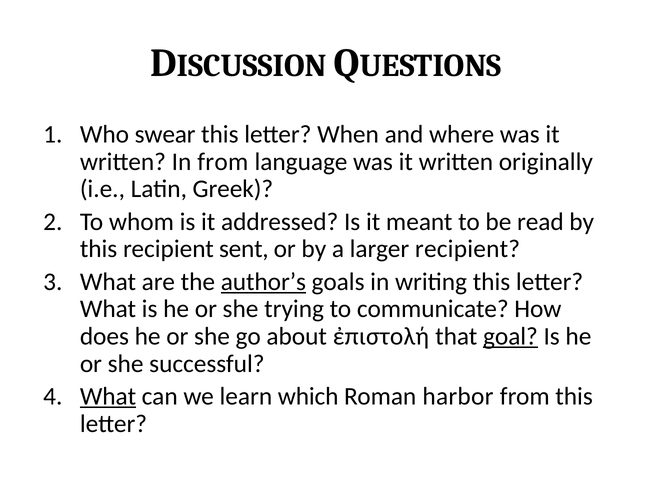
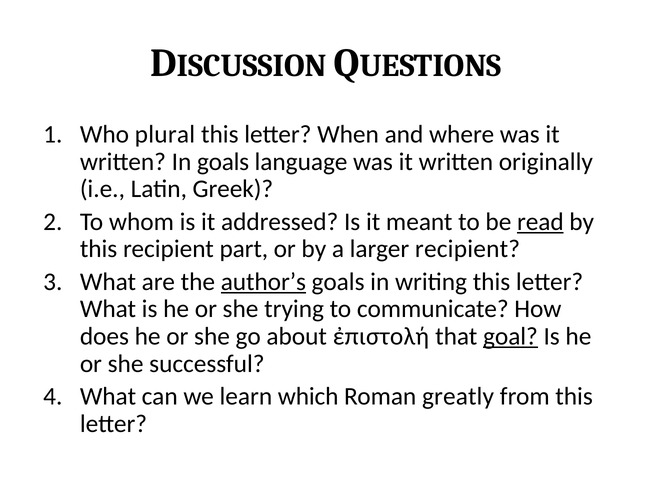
swear: swear -> plural
In from: from -> goals
read underline: none -> present
sent: sent -> part
What at (108, 396) underline: present -> none
harbor: harbor -> greatly
